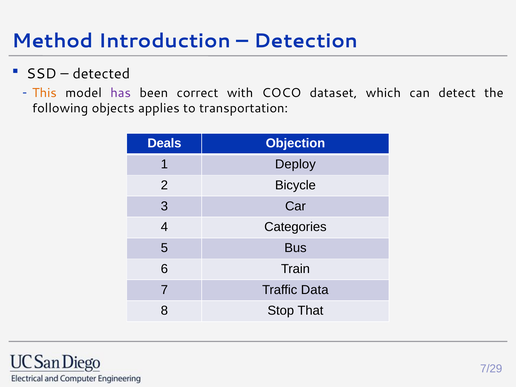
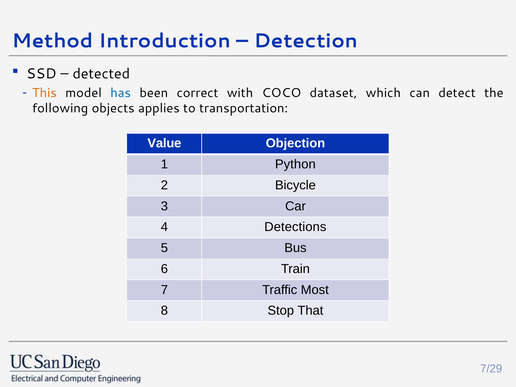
has colour: purple -> blue
Deals: Deals -> Value
Deploy: Deploy -> Python
Categories: Categories -> Detections
Data: Data -> Most
